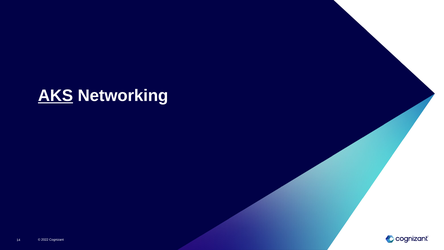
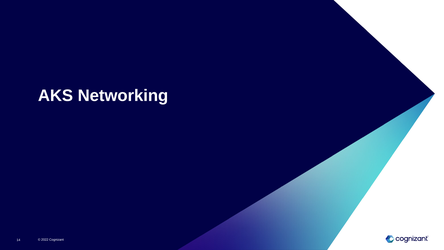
AKS underline: present -> none
